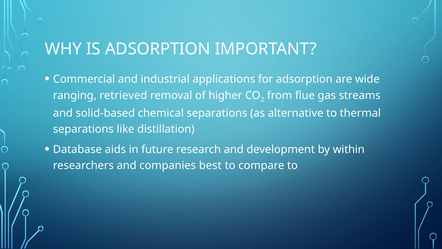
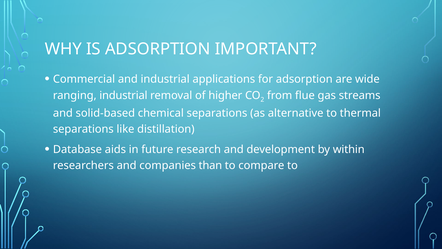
ranging retrieved: retrieved -> industrial
best: best -> than
